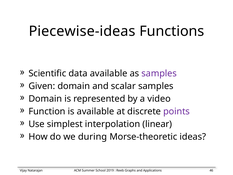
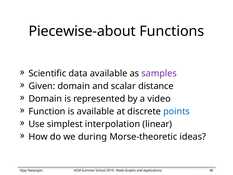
Piecewise-ideas: Piecewise-ideas -> Piecewise-about
scalar samples: samples -> distance
points colour: purple -> blue
